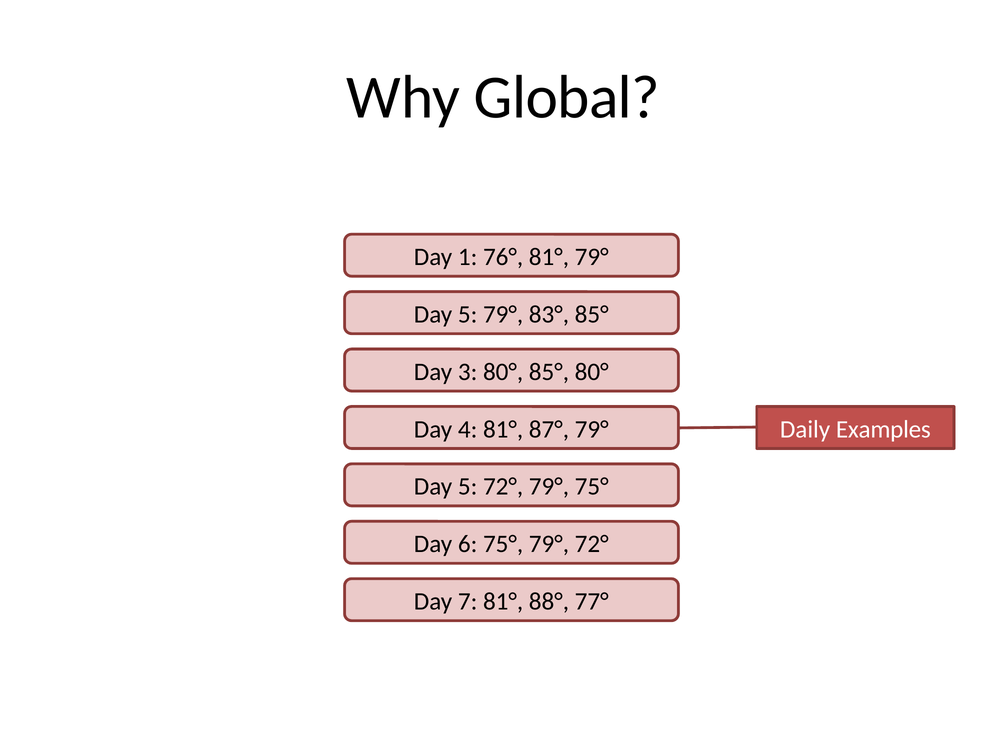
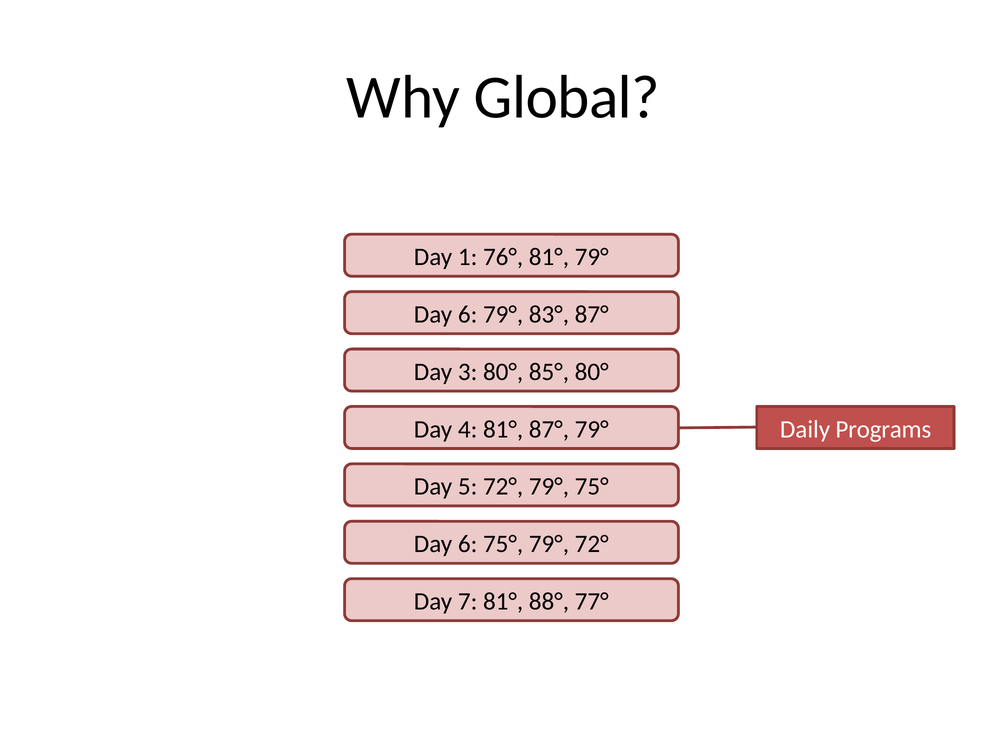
5 at (468, 315): 5 -> 6
83° 85°: 85° -> 87°
Examples: Examples -> Programs
